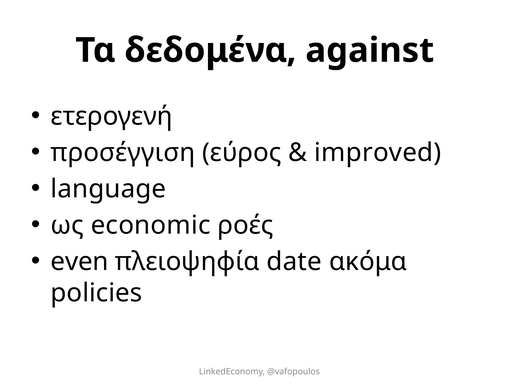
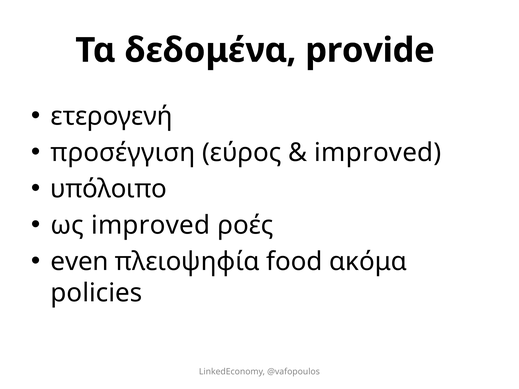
against: against -> provide
language: language -> υπόλοιπο
ως economic: economic -> improved
date: date -> food
